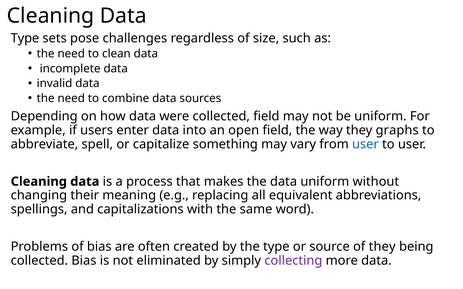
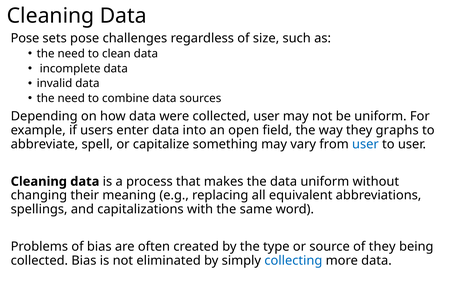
Type at (25, 38): Type -> Pose
collected field: field -> user
collecting colour: purple -> blue
